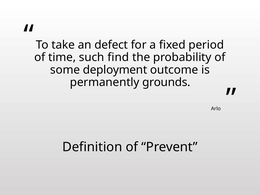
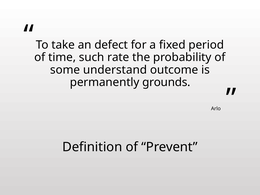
find: find -> rate
deployment: deployment -> understand
